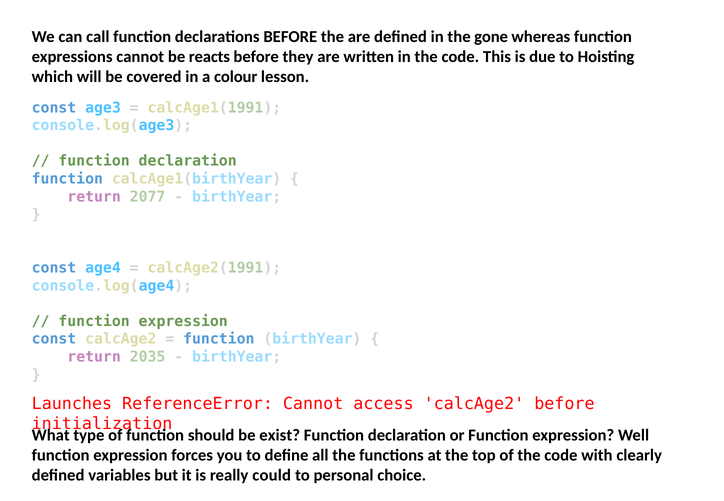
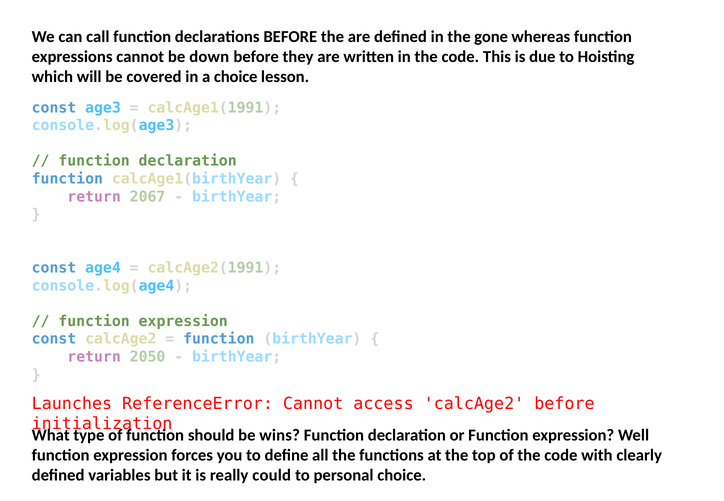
reacts: reacts -> down
a colour: colour -> choice
2077: 2077 -> 2067
2035: 2035 -> 2050
exist: exist -> wins
